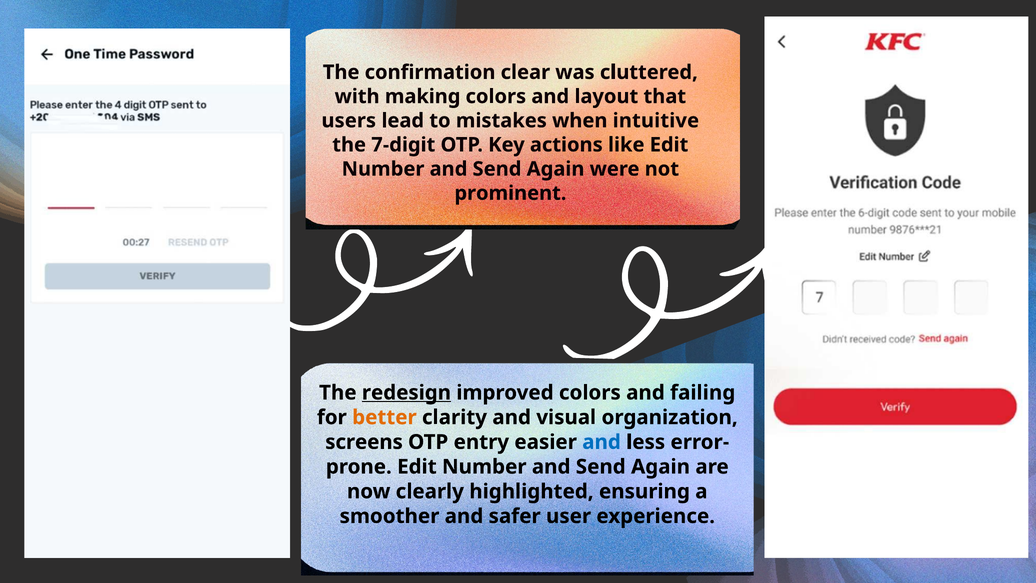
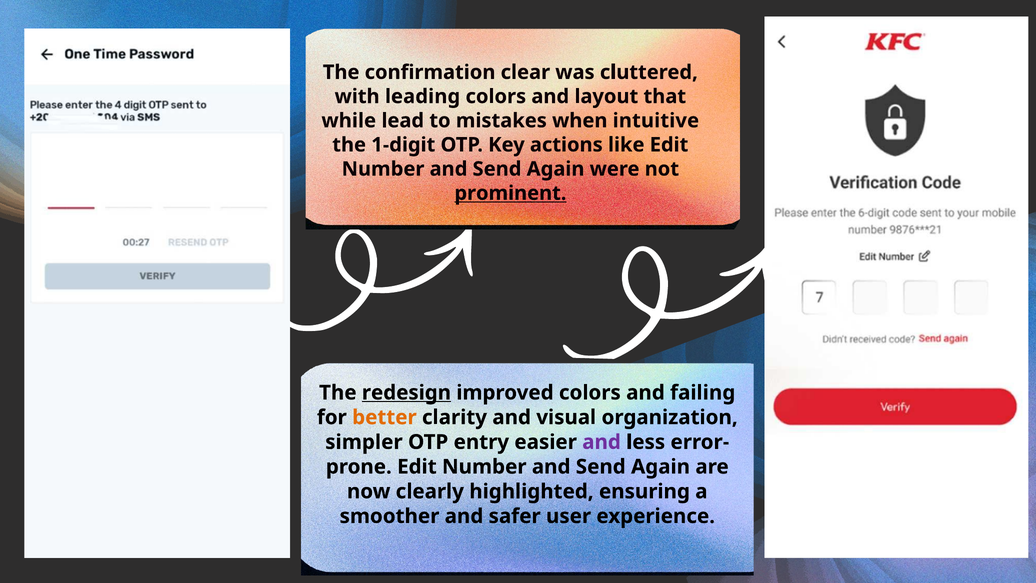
making: making -> leading
users: users -> while
7-digit: 7-digit -> 1-digit
prominent underline: none -> present
screens: screens -> simpler
and at (602, 442) colour: blue -> purple
